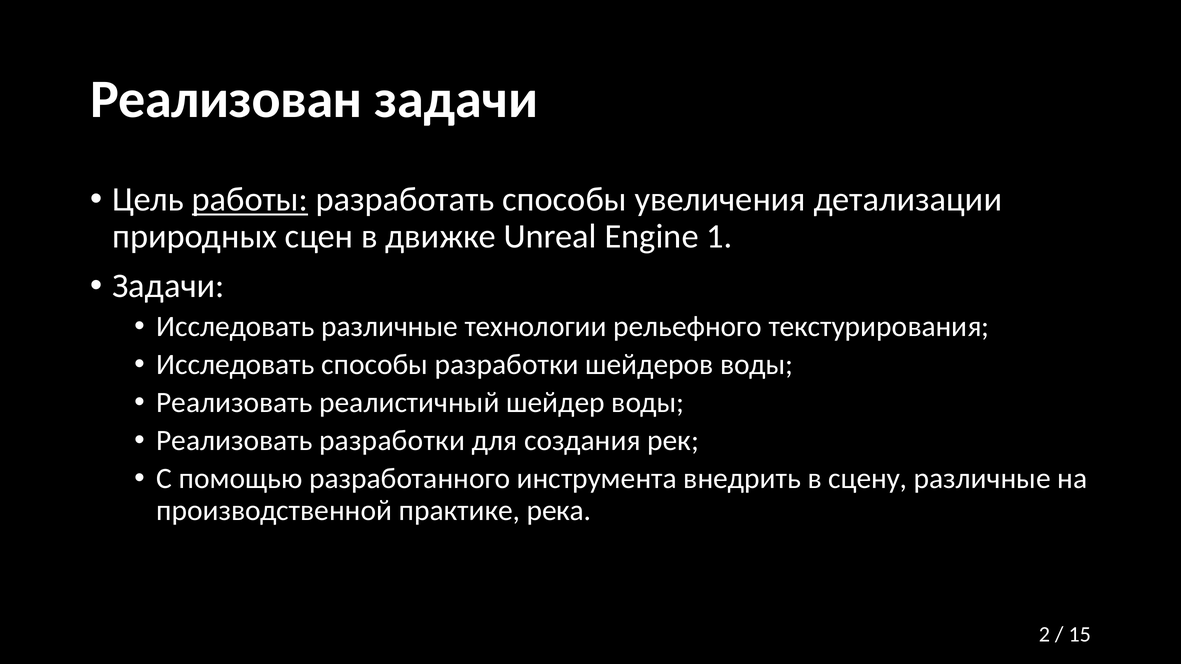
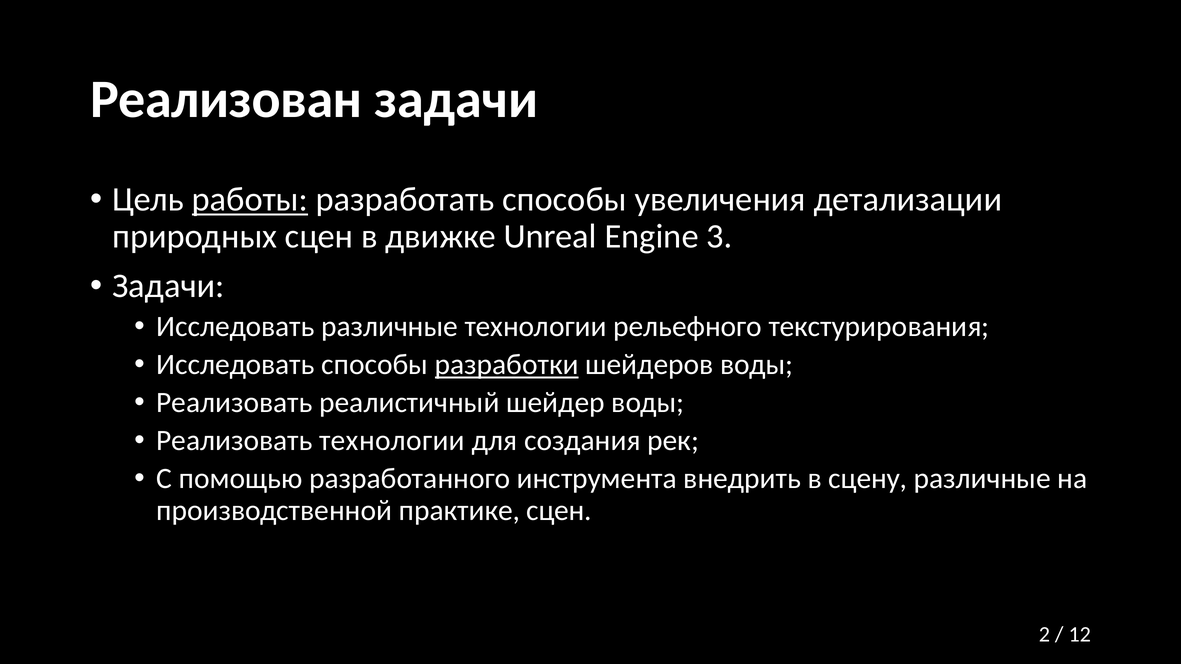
1: 1 -> 3
разработки at (507, 365) underline: none -> present
Реализовать разработки: разработки -> технологии
практике река: река -> сцен
15: 15 -> 12
